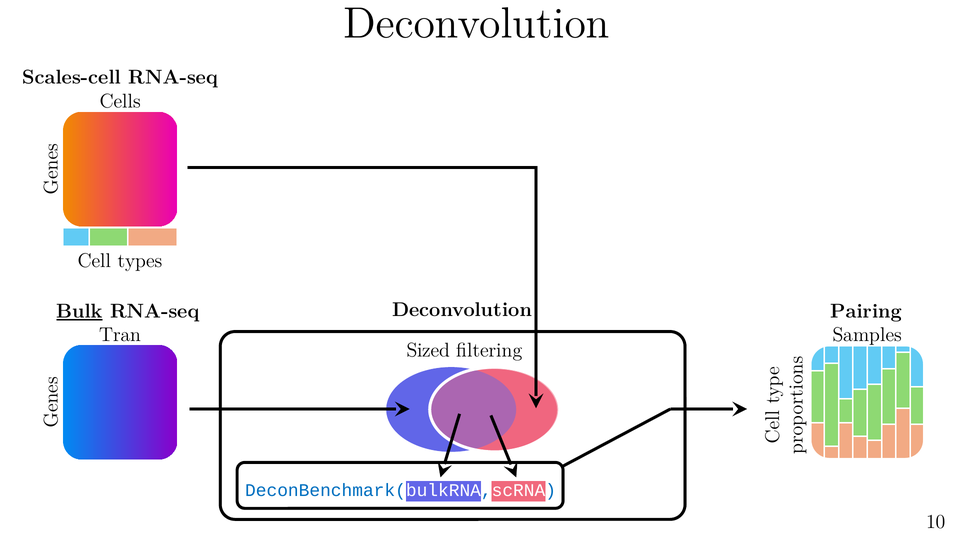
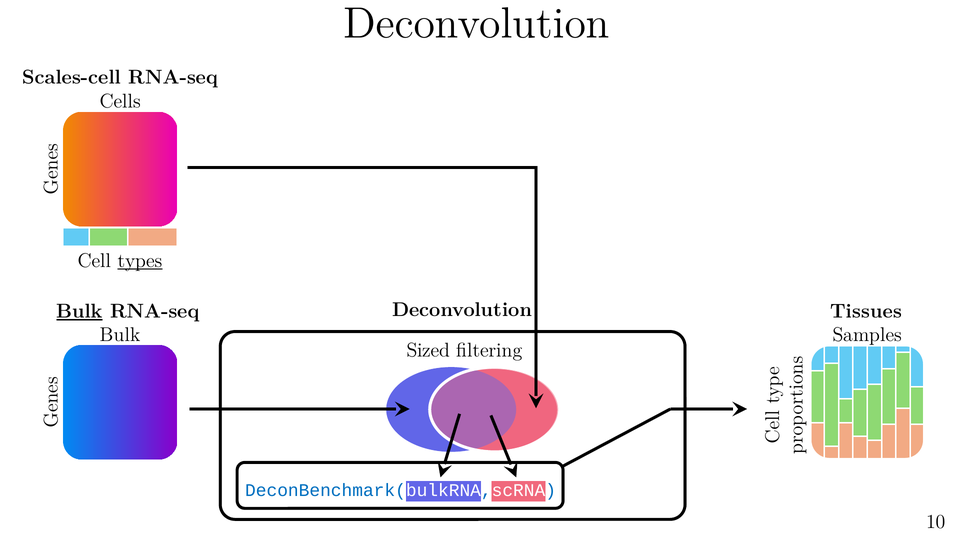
types underline: none -> present
Pairing: Pairing -> Tissues
Tran at (120, 335): Tran -> Bulk
